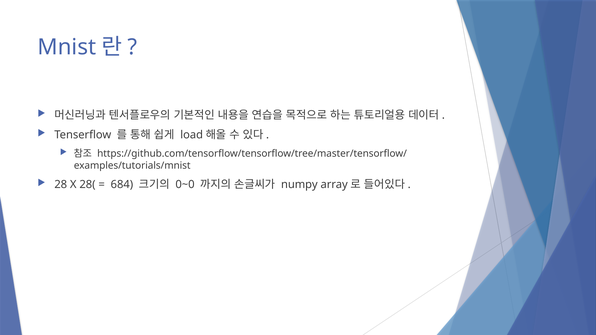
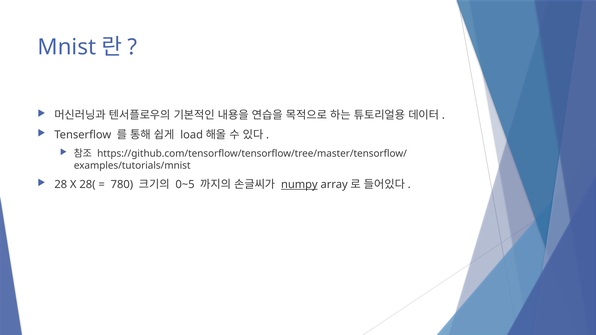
684: 684 -> 780
0~0: 0~0 -> 0~5
numpy underline: none -> present
